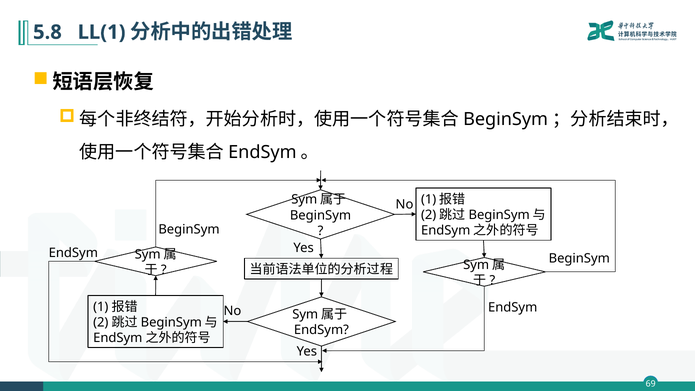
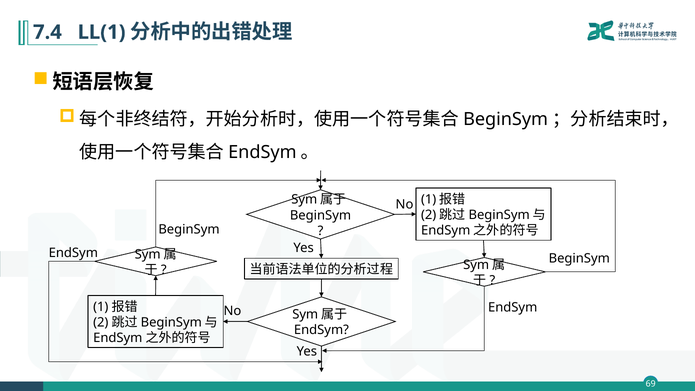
5.8: 5.8 -> 7.4
